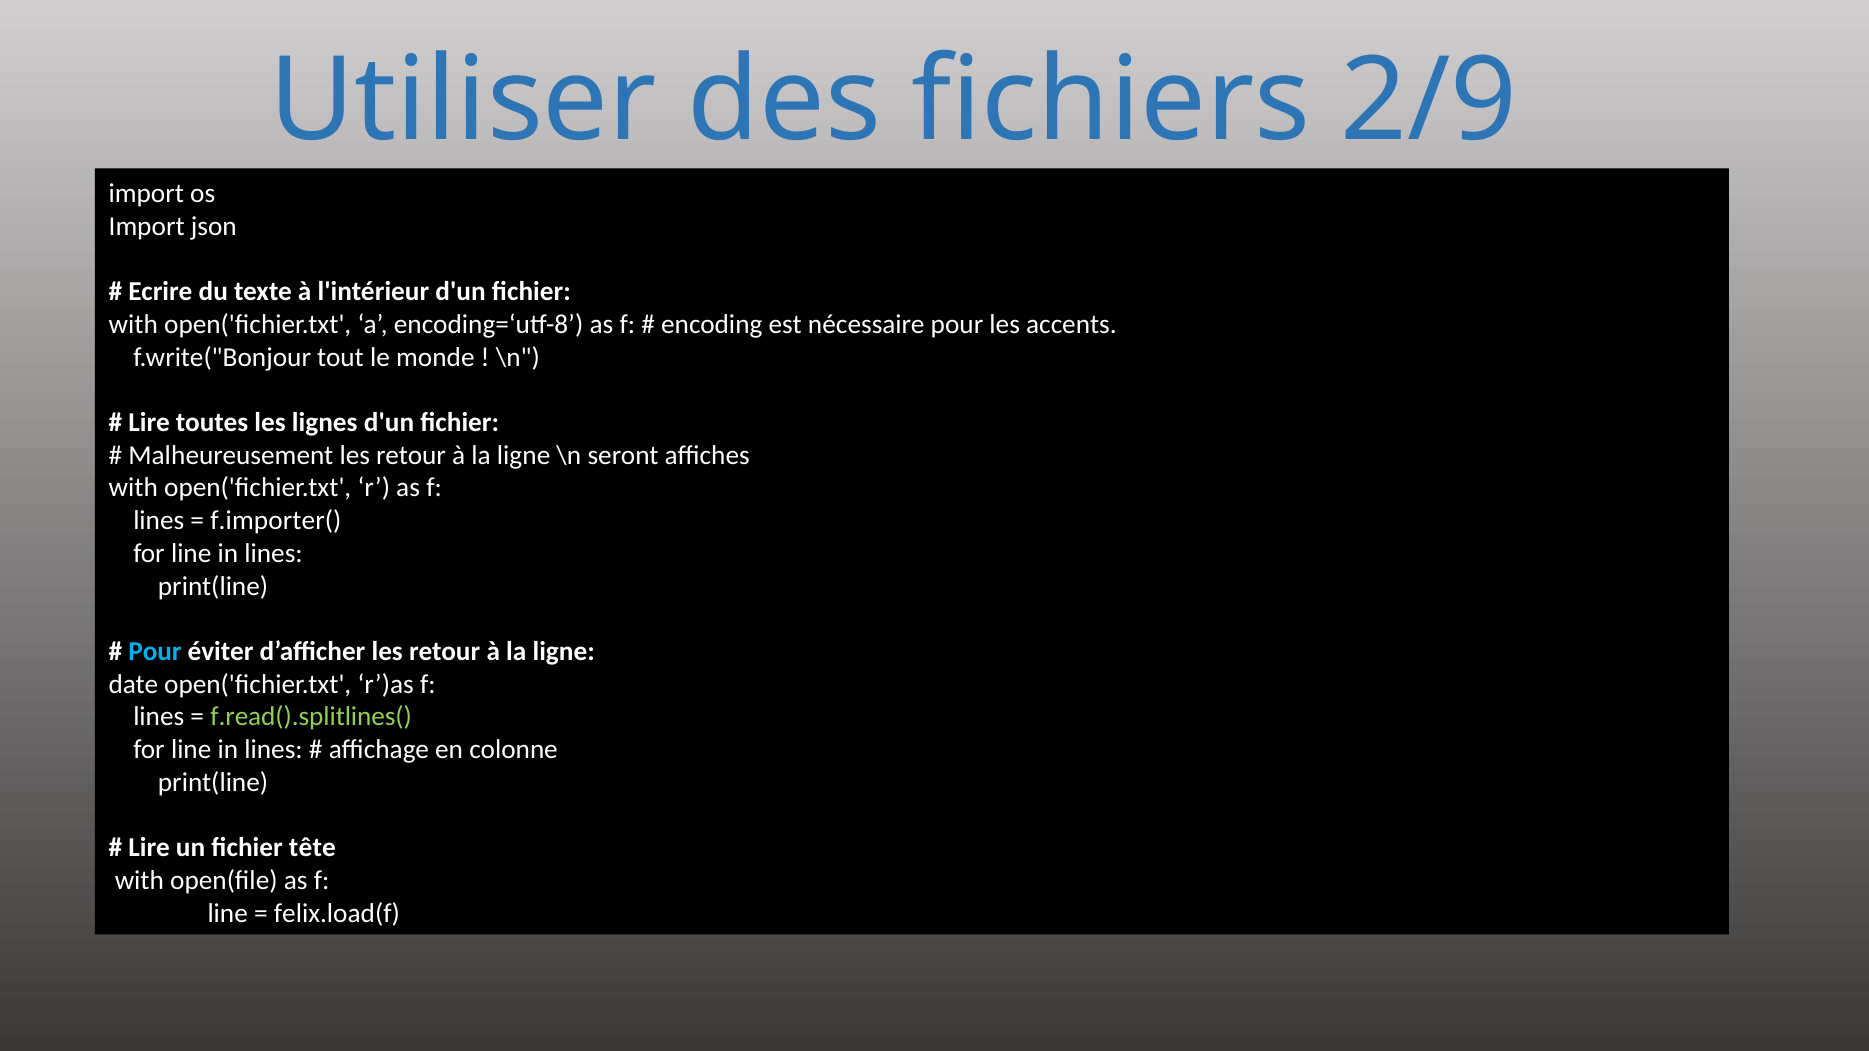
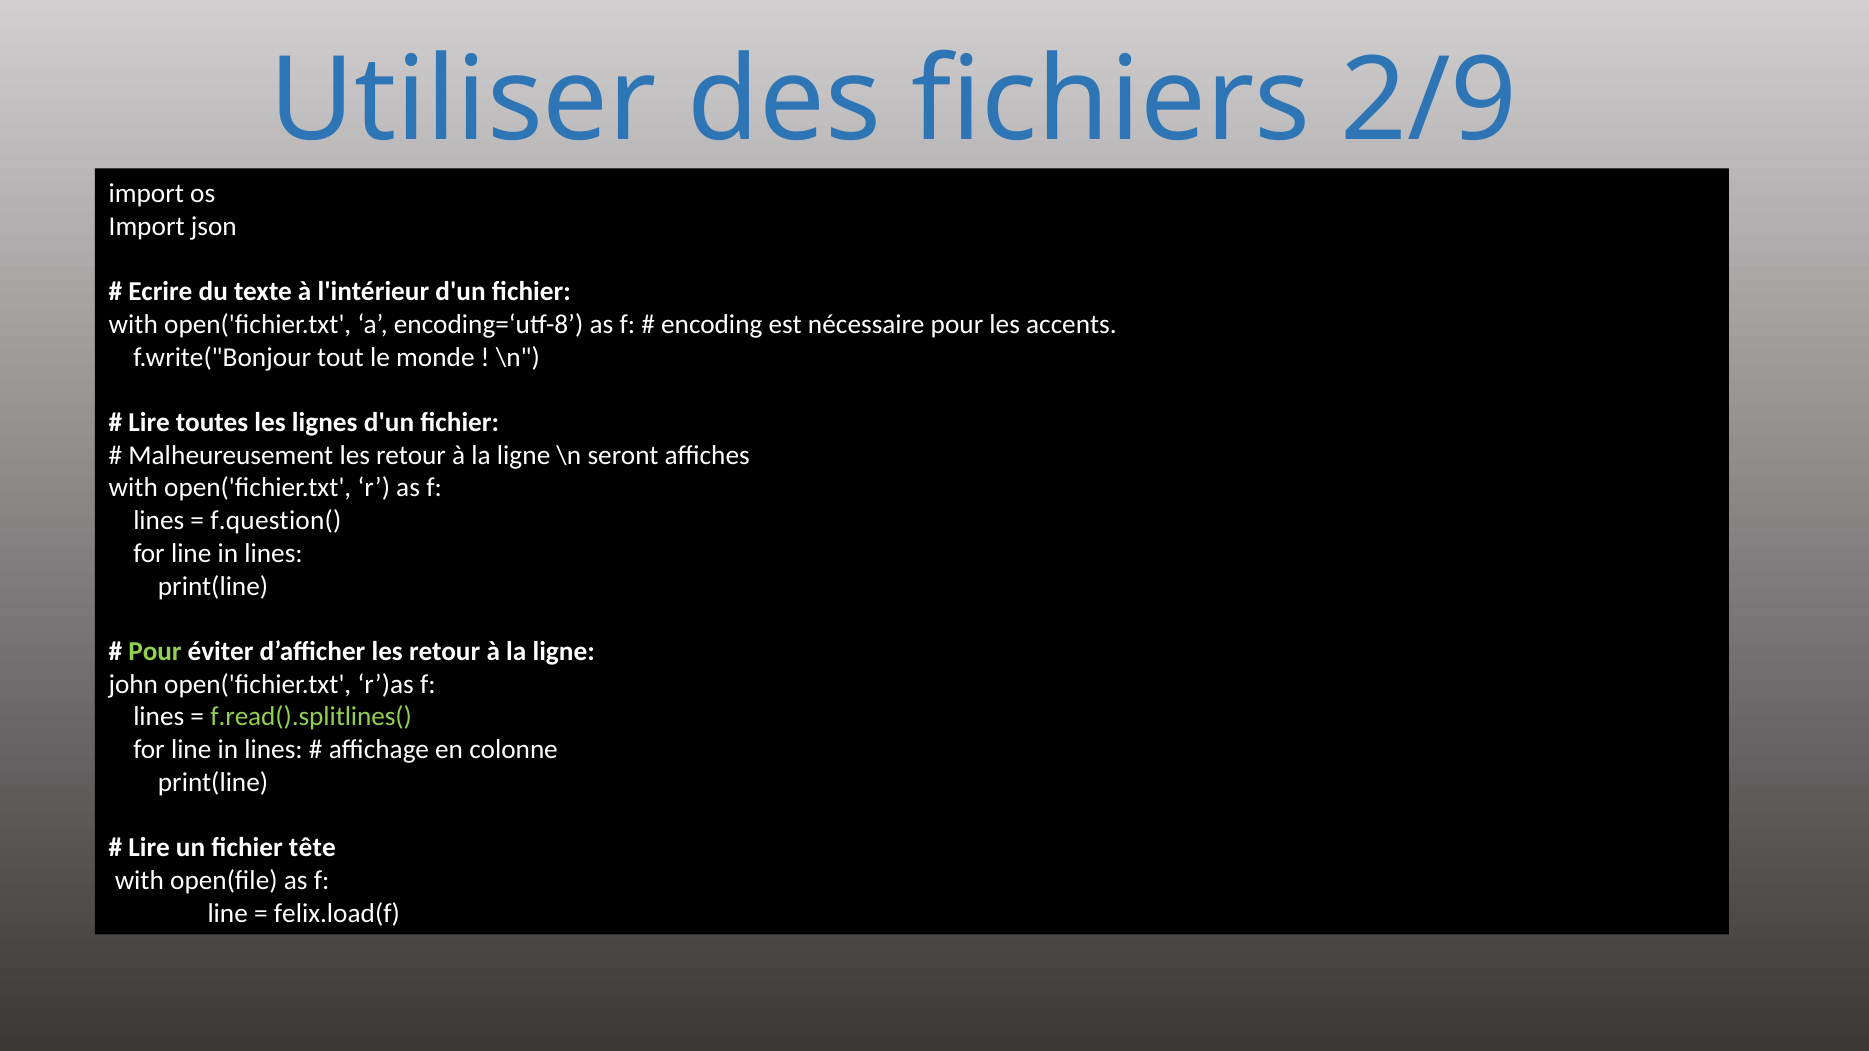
f.importer(: f.importer( -> f.question(
Pour at (155, 652) colour: light blue -> light green
date: date -> john
